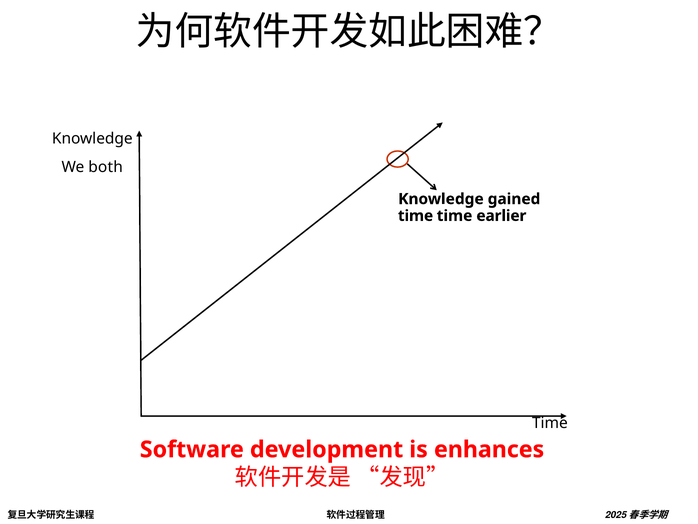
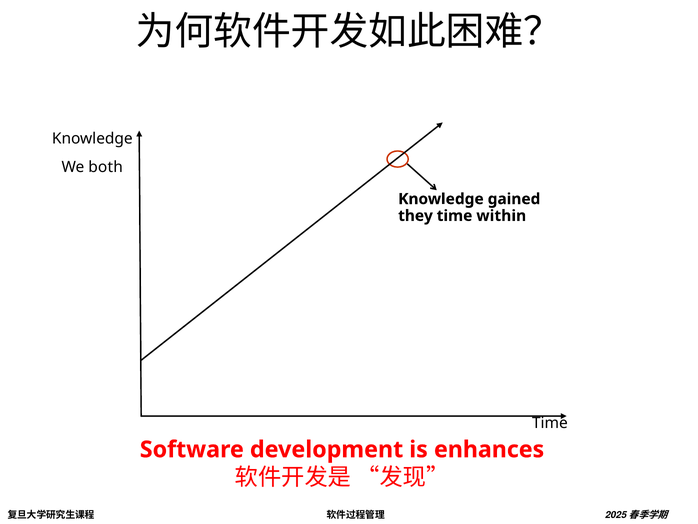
time at (416, 216): time -> they
earlier: earlier -> within
